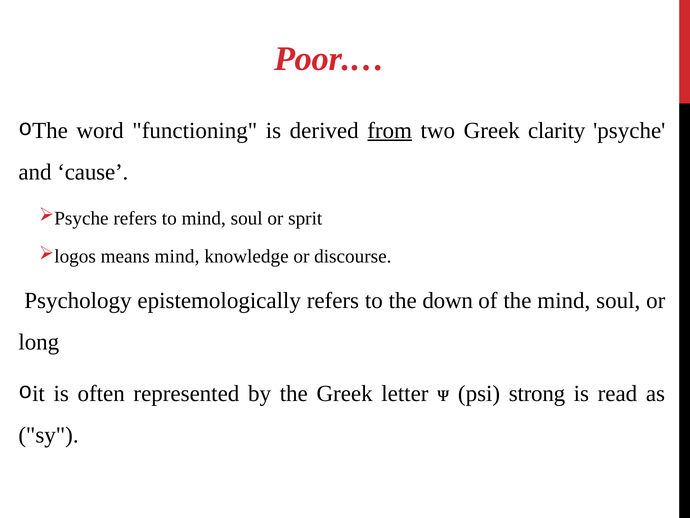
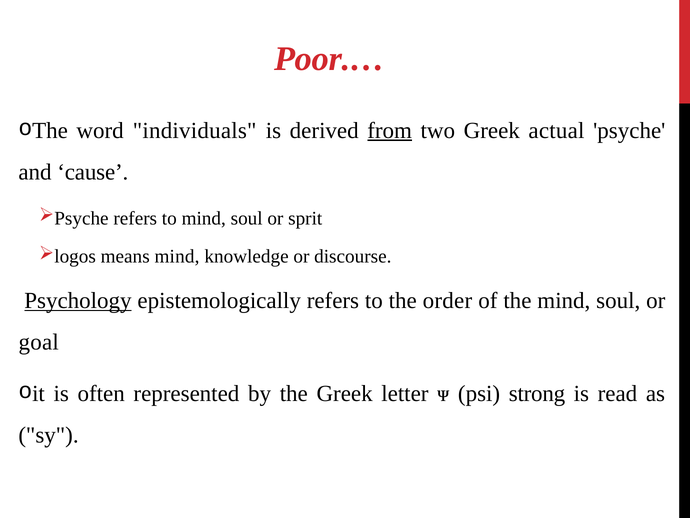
functioning: functioning -> individuals
clarity: clarity -> actual
Psychology underline: none -> present
down: down -> order
long: long -> goal
